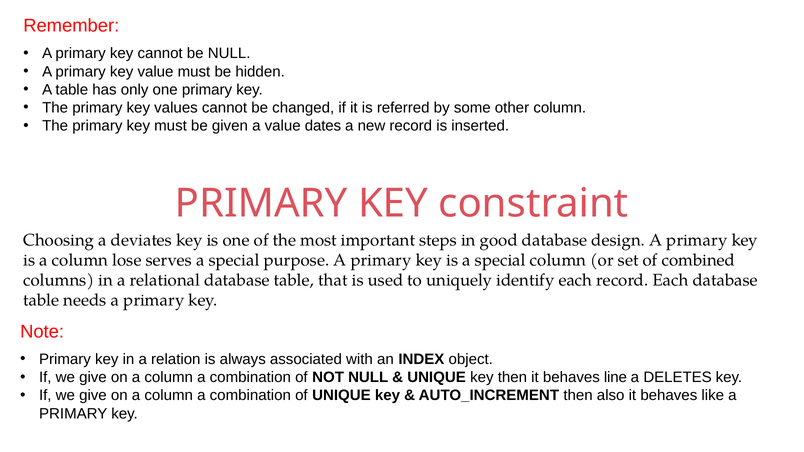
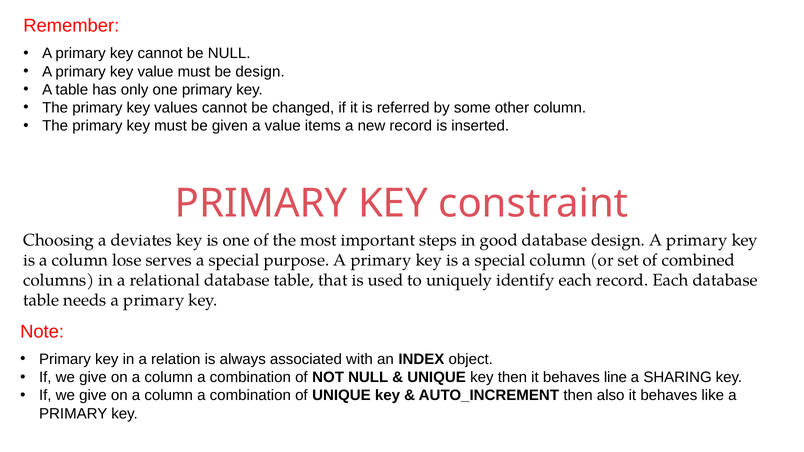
be hidden: hidden -> design
dates: dates -> items
DELETES: DELETES -> SHARING
